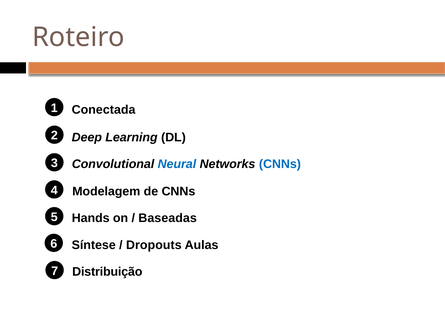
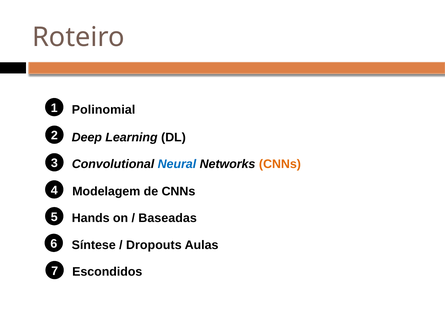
Conectada: Conectada -> Polinomial
CNNs at (280, 164) colour: blue -> orange
Distribuição: Distribuição -> Escondidos
